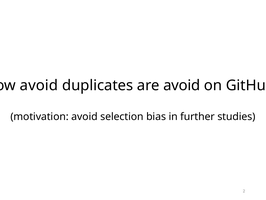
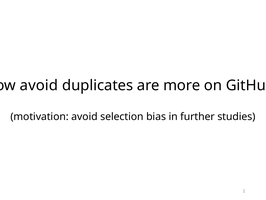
are avoid: avoid -> more
